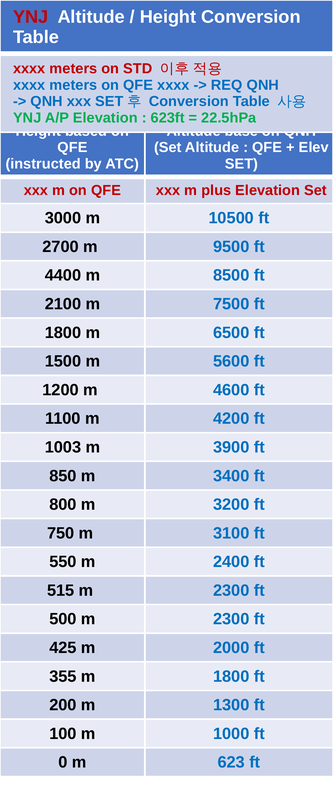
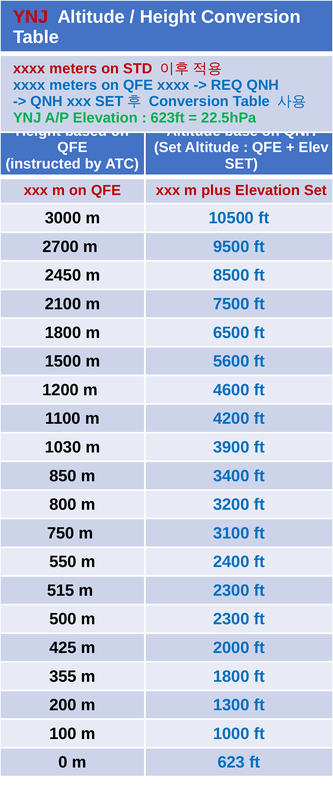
4400: 4400 -> 2450
1003: 1003 -> 1030
